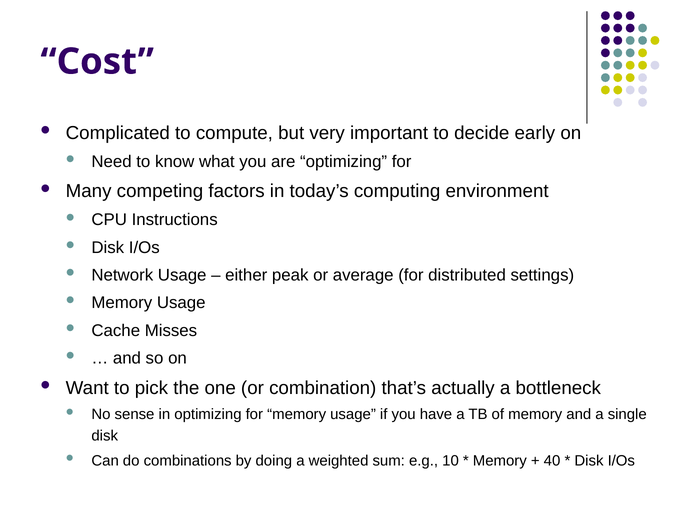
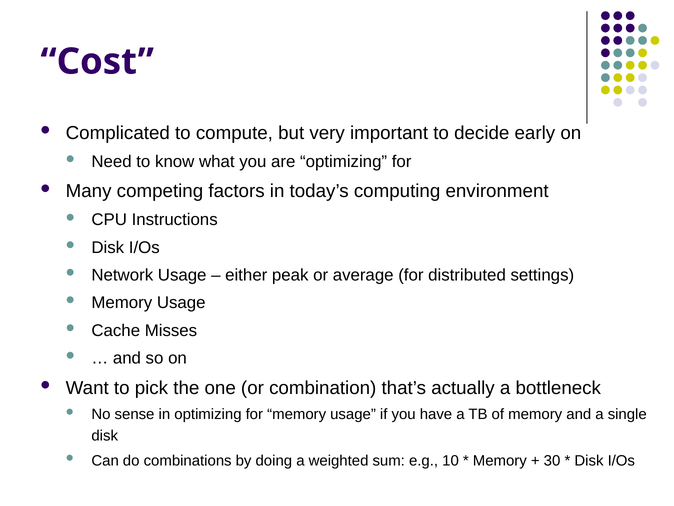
40: 40 -> 30
